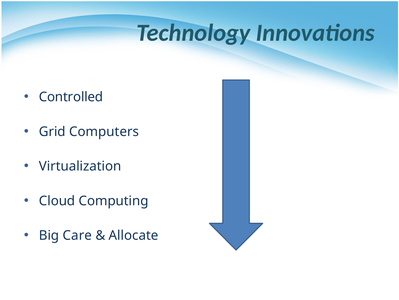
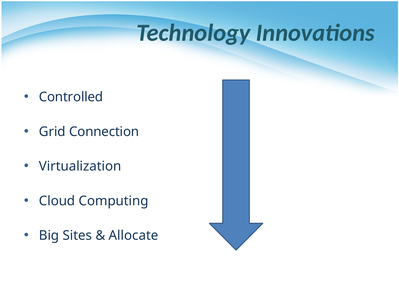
Computers: Computers -> Connection
Care: Care -> Sites
